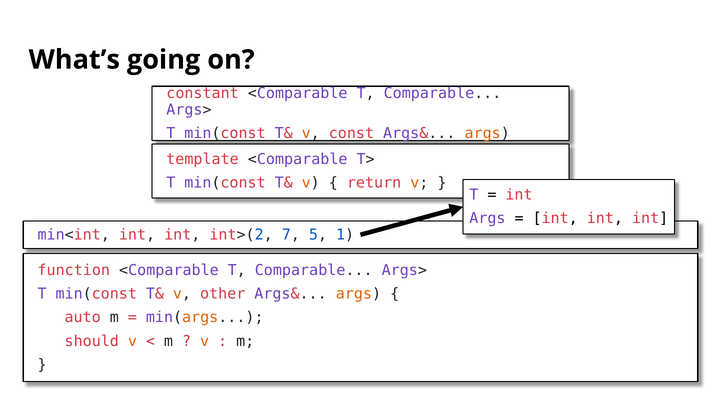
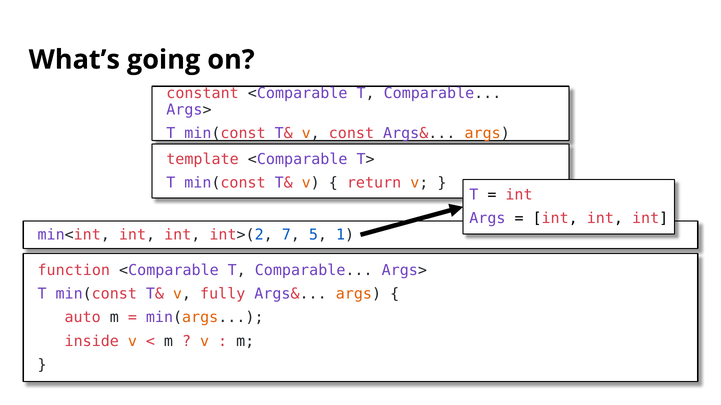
other: other -> fully
should: should -> inside
